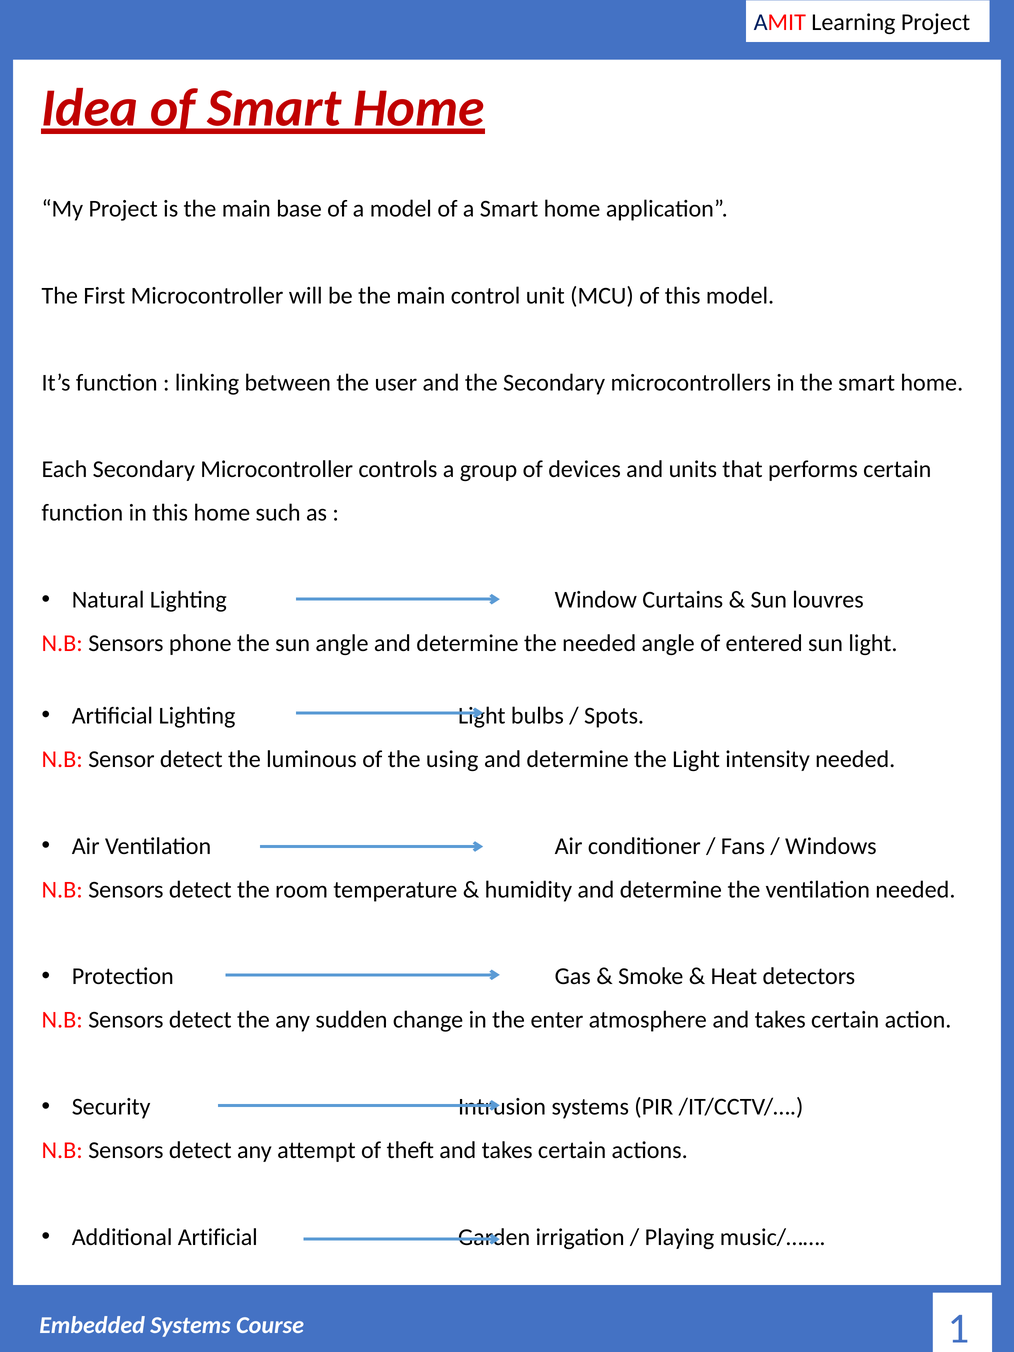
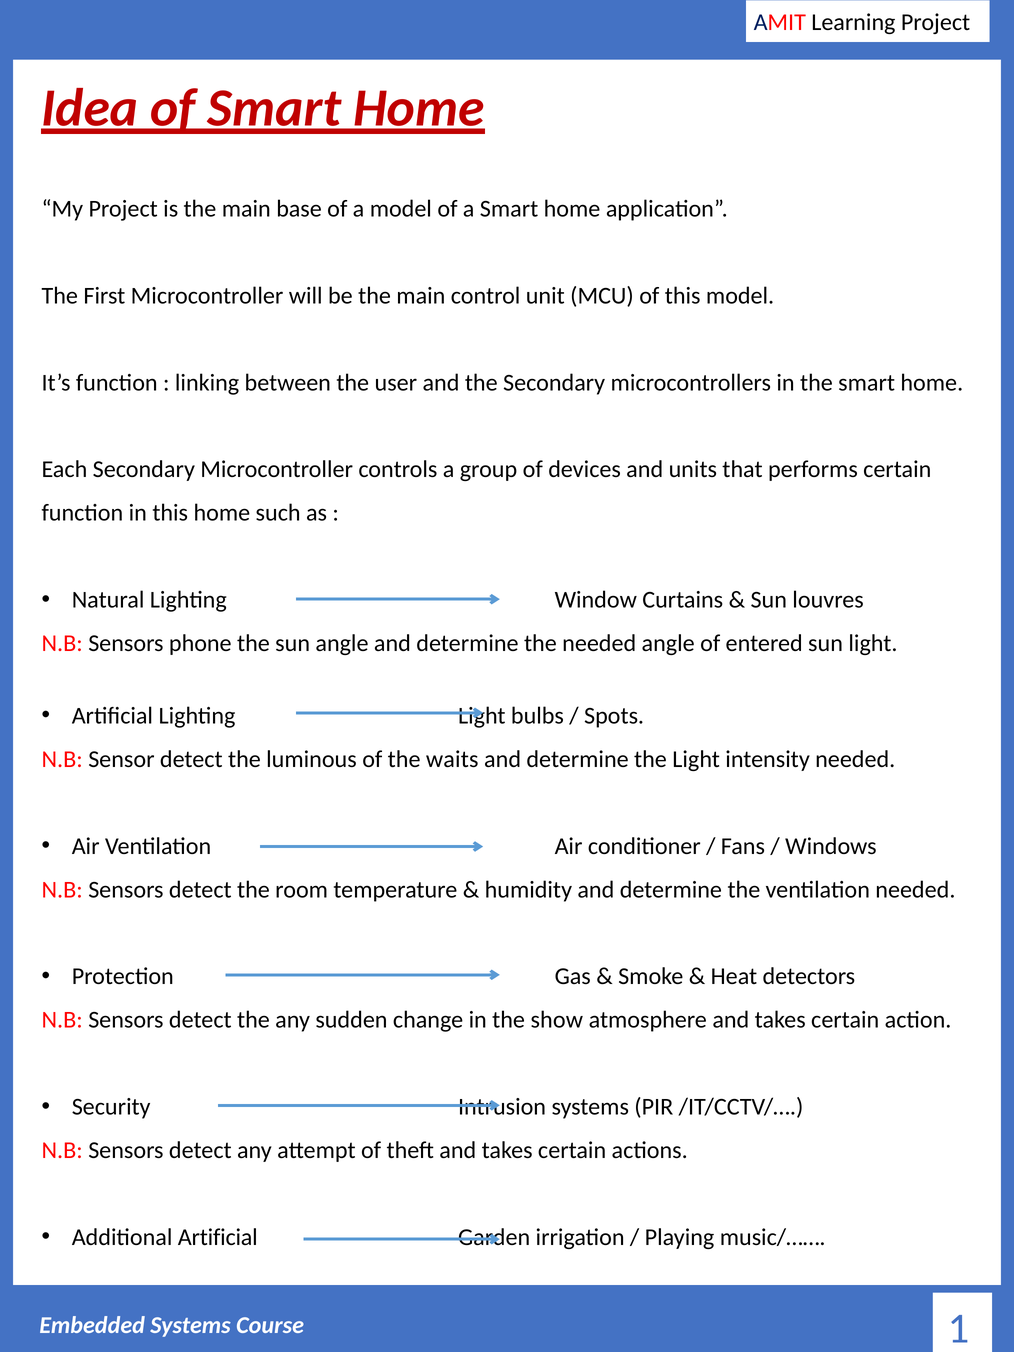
using: using -> waits
enter: enter -> show
